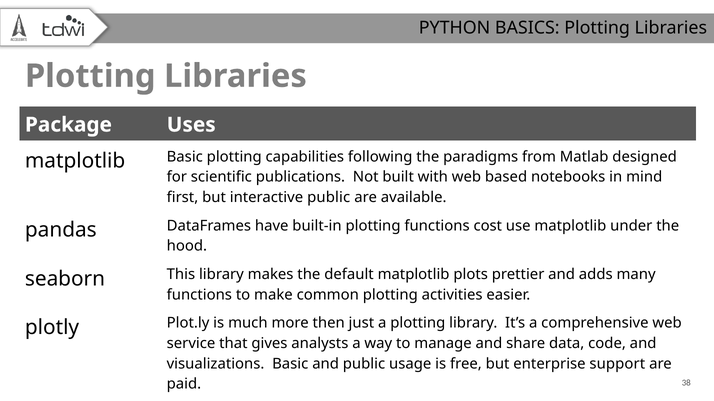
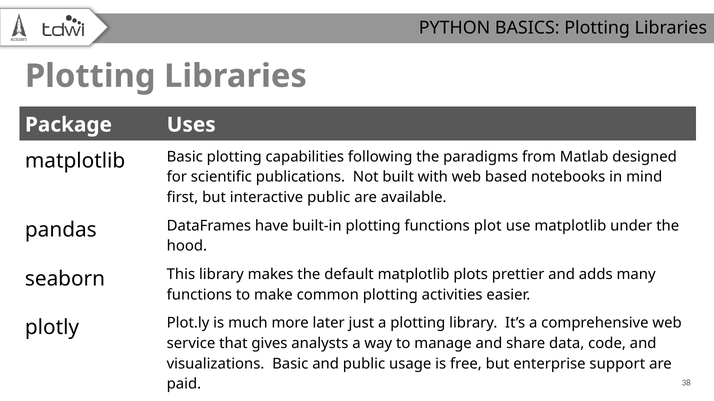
cost: cost -> plot
then: then -> later
